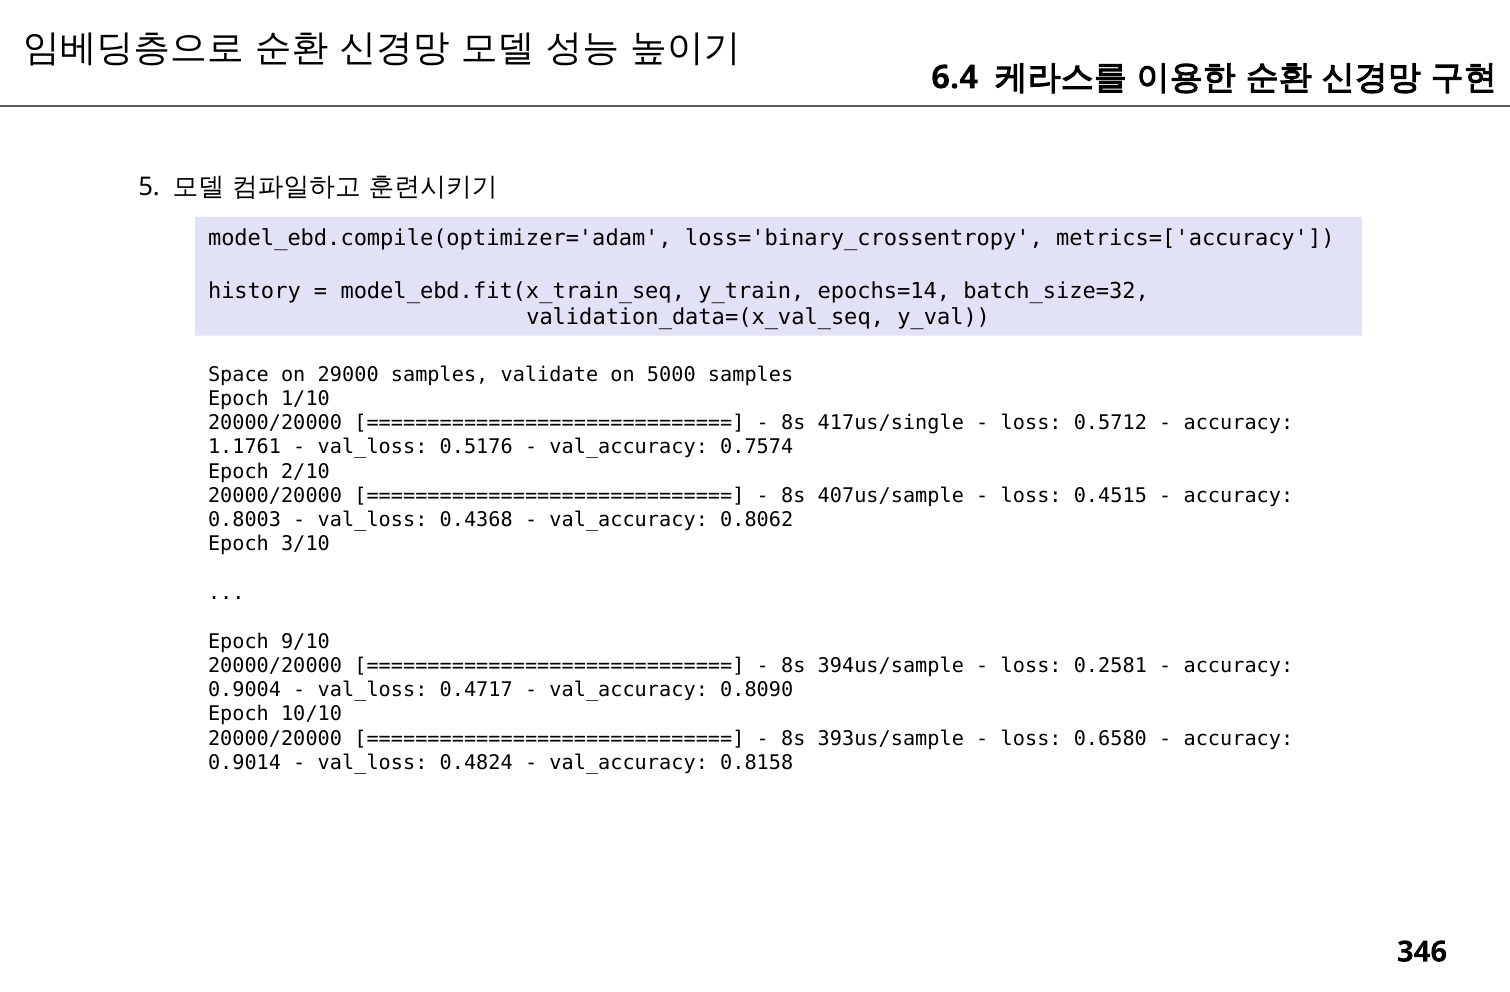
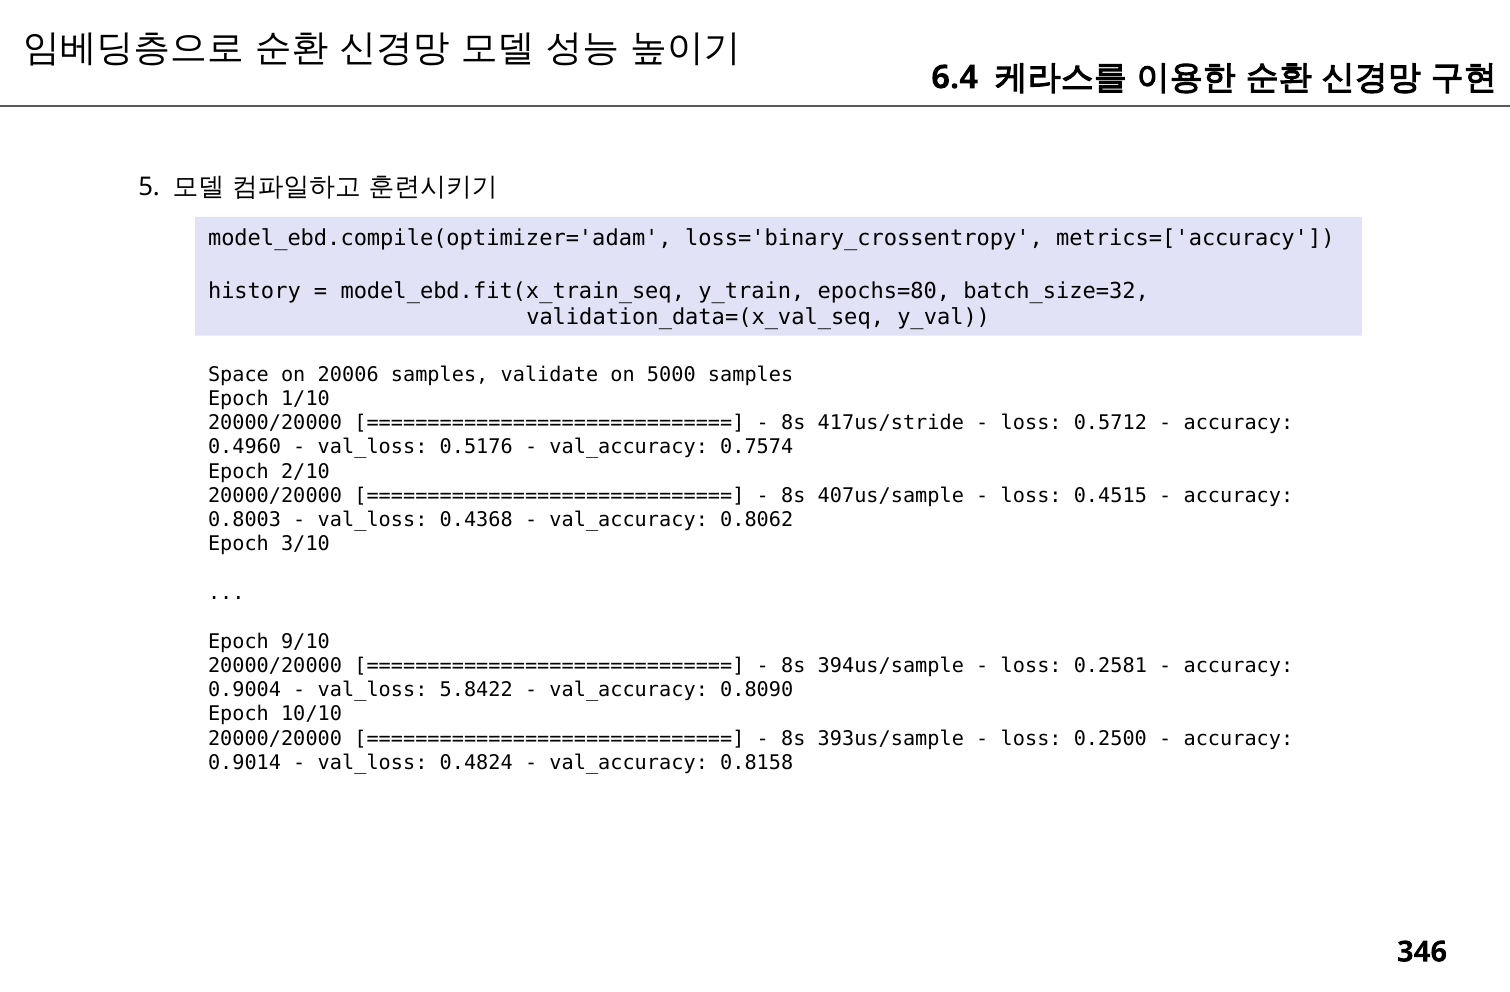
epochs=14: epochs=14 -> epochs=80
29000: 29000 -> 20006
417us/single: 417us/single -> 417us/stride
1.1761: 1.1761 -> 0.4960
0.4717: 0.4717 -> 5.8422
0.6580: 0.6580 -> 0.2500
